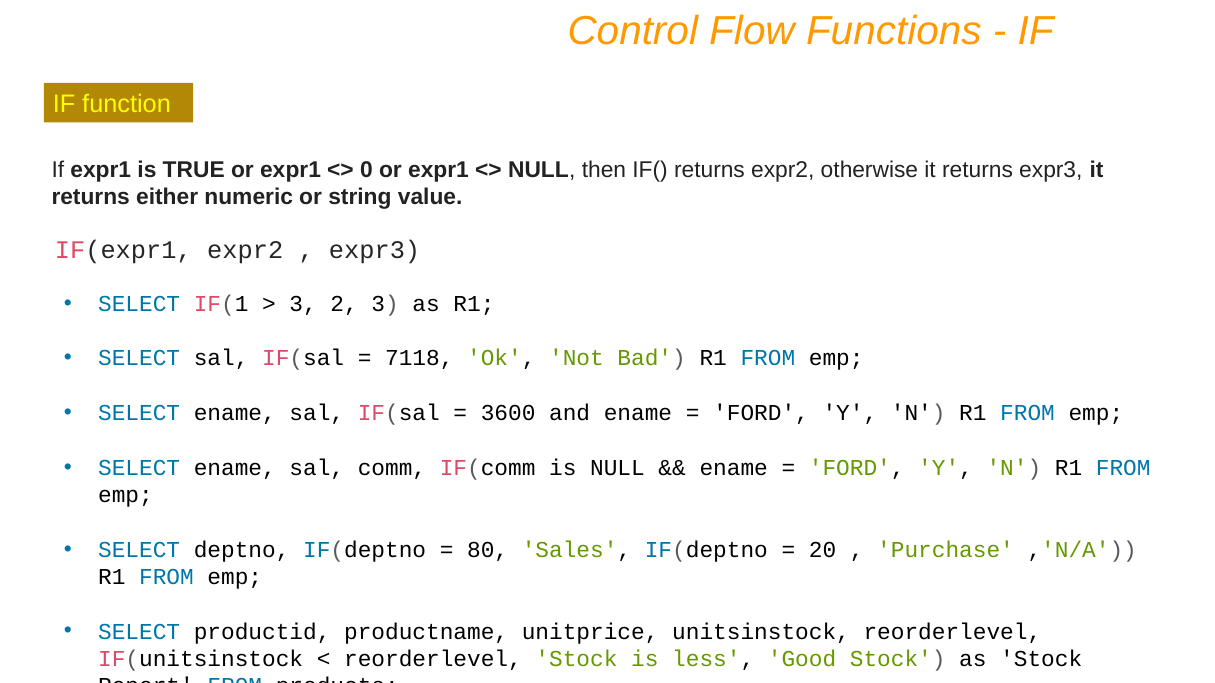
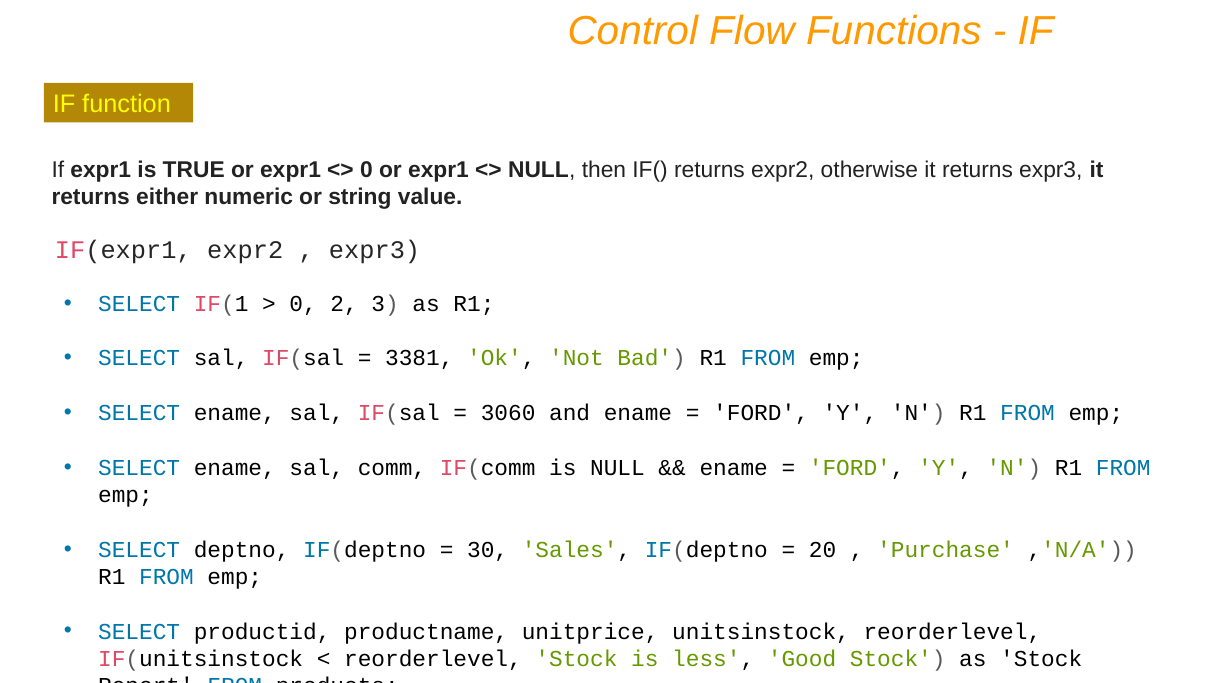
3 at (303, 304): 3 -> 0
7118: 7118 -> 3381
3600: 3600 -> 3060
80: 80 -> 30
